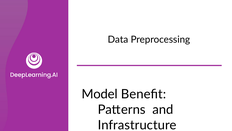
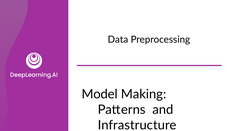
Beneﬁt: Beneﬁt -> Making
